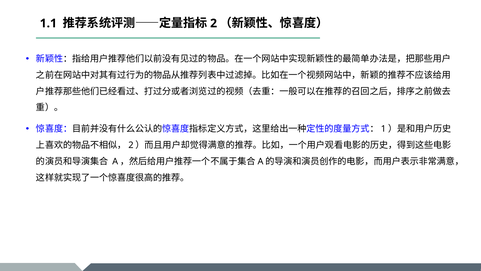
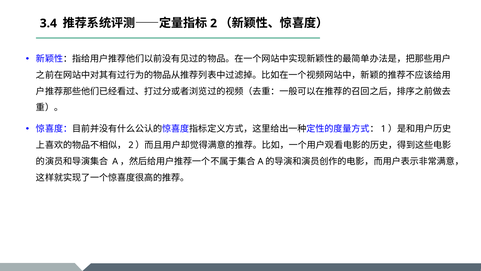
1.1: 1.1 -> 3.4
